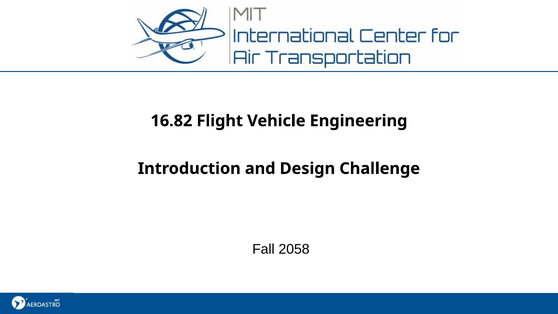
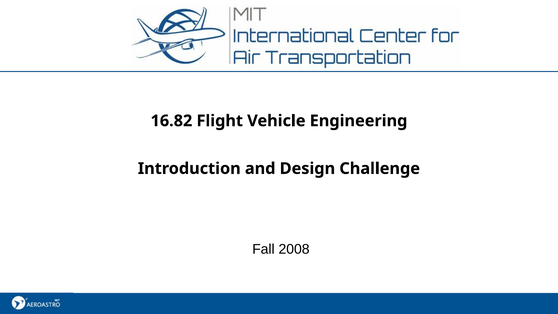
2058: 2058 -> 2008
